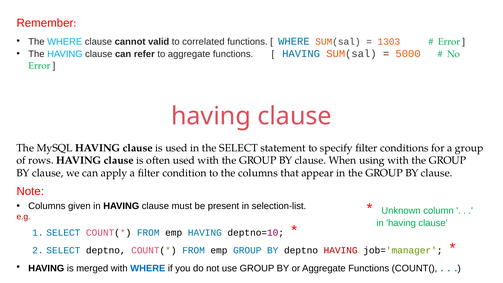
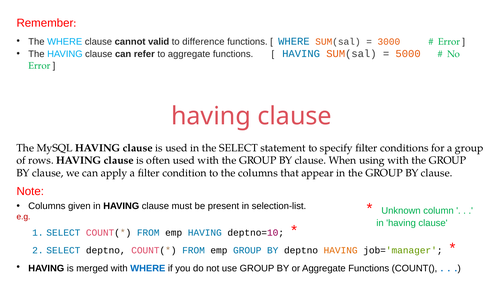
correlated: correlated -> difference
1303: 1303 -> 3000
HAVING at (341, 250) colour: red -> orange
